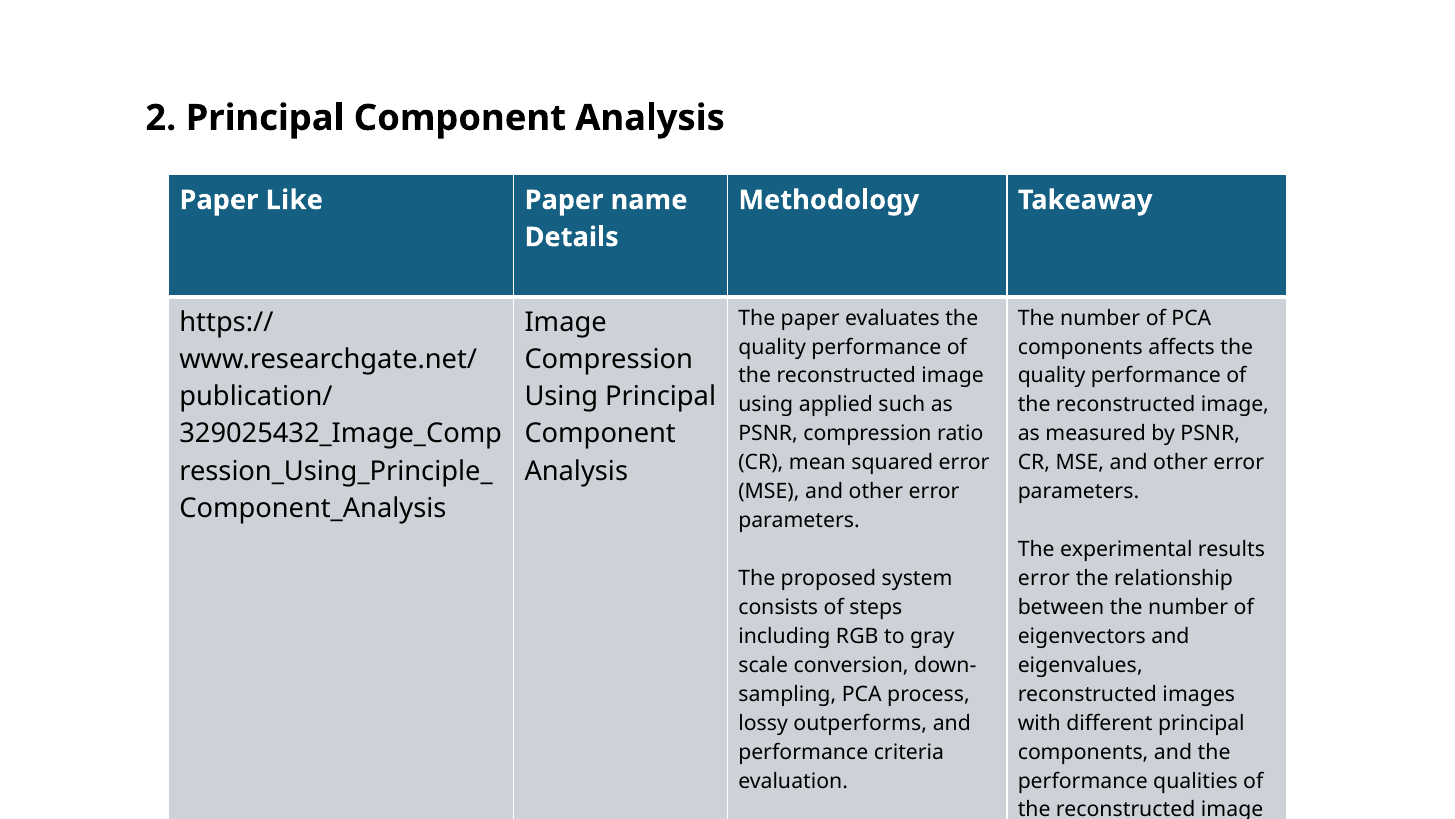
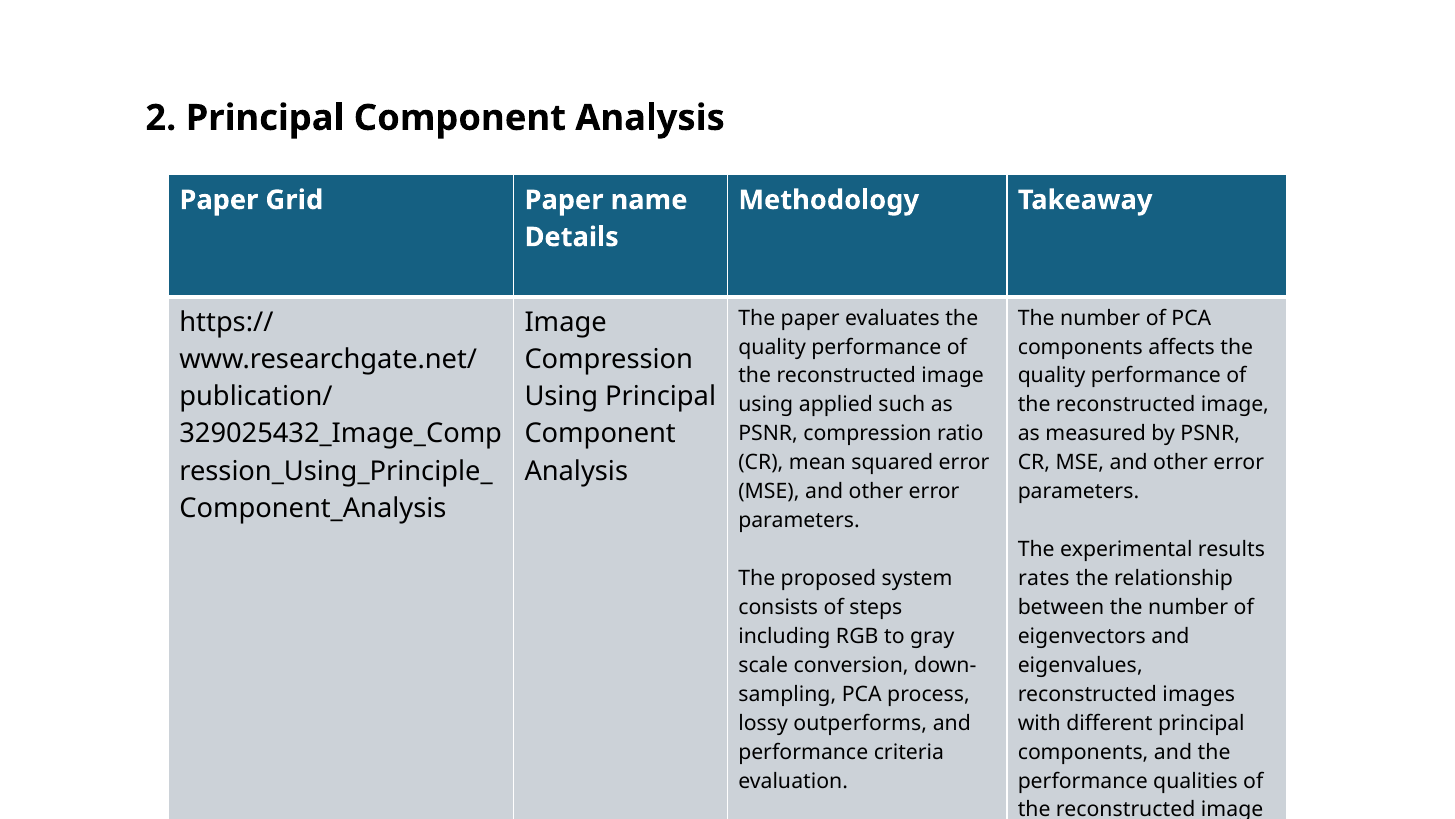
Like: Like -> Grid
error at (1044, 578): error -> rates
